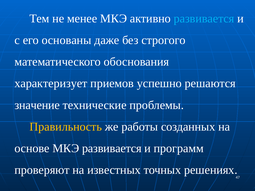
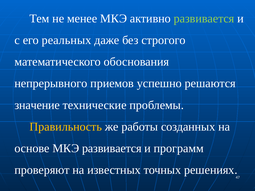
развивается at (204, 19) colour: light blue -> light green
основаны: основаны -> реальных
характеризует: характеризует -> непрерывного
